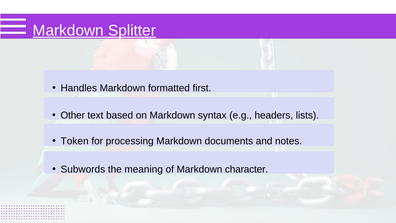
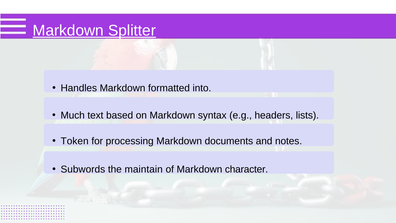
first: first -> into
Other: Other -> Much
meaning: meaning -> maintain
